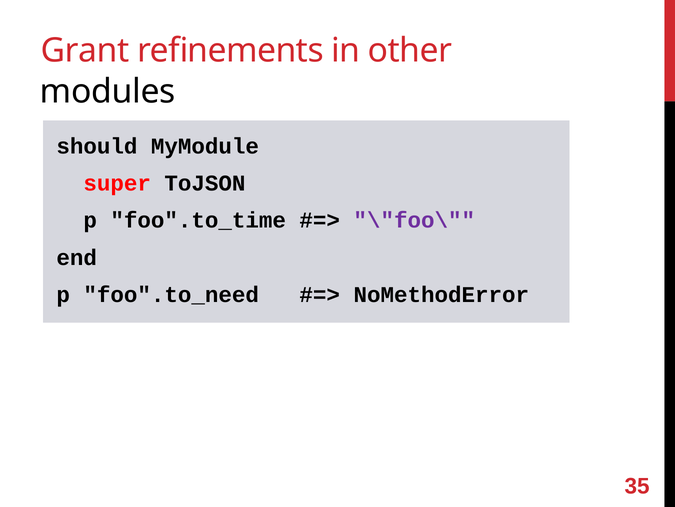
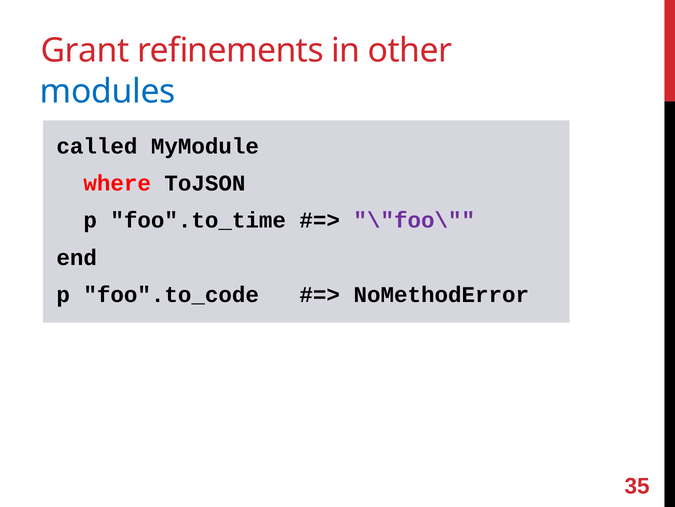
modules colour: black -> blue
should: should -> called
super: super -> where
foo".to_need: foo".to_need -> foo".to_code
